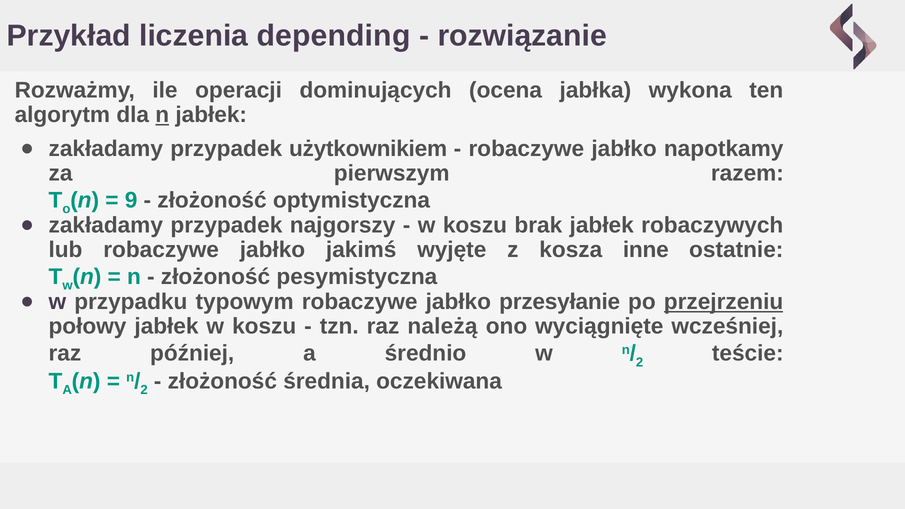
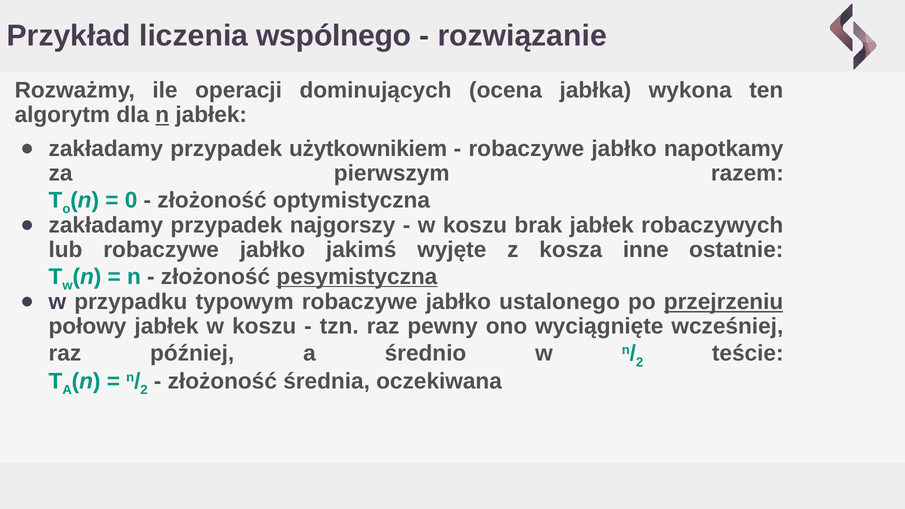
depending: depending -> wspólnego
9: 9 -> 0
pesymistyczna underline: none -> present
przesyłanie: przesyłanie -> ustalonego
należą: należą -> pewny
